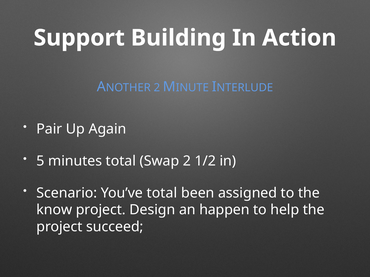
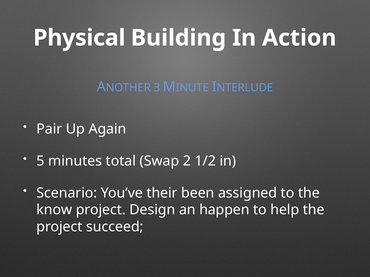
Support: Support -> Physical
2 at (157, 88): 2 -> 3
You’ve total: total -> their
